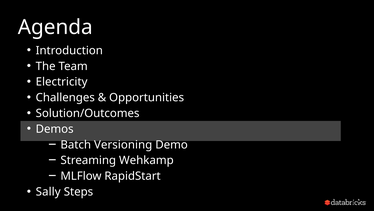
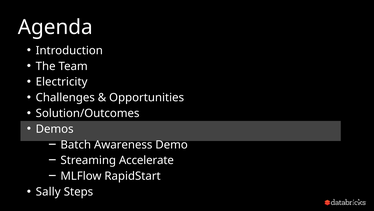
Versioning: Versioning -> Awareness
Wehkamp: Wehkamp -> Accelerate
